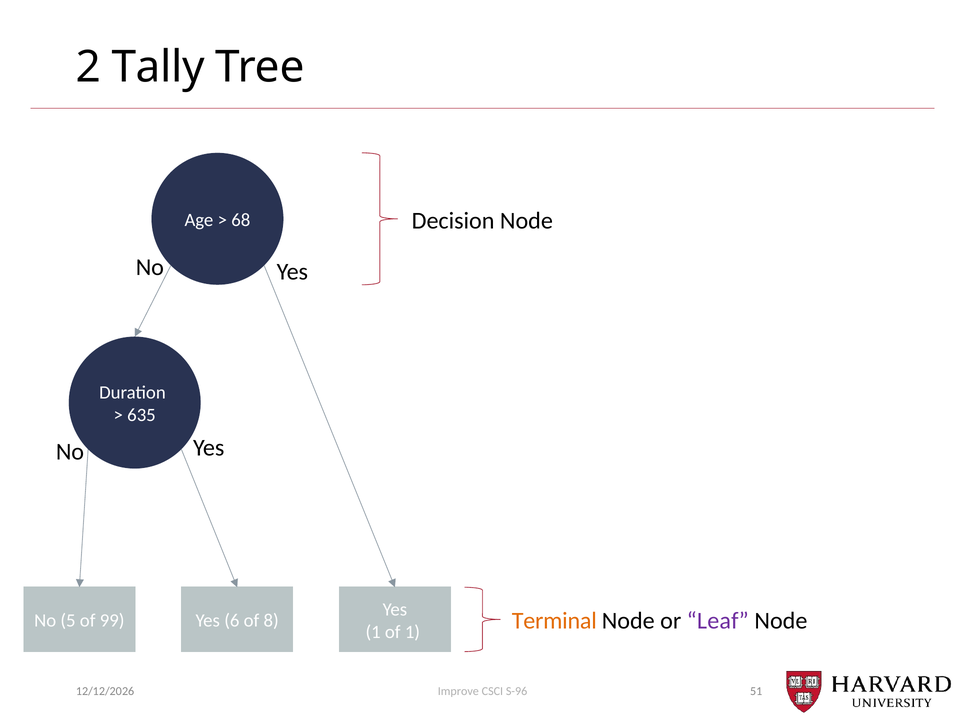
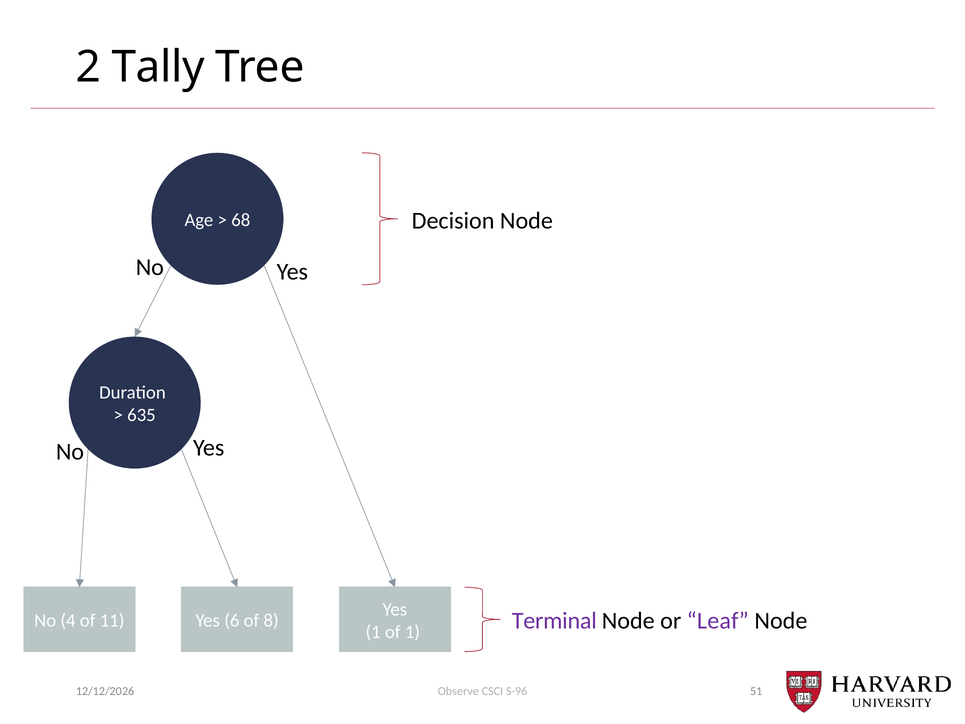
Terminal colour: orange -> purple
5: 5 -> 4
99: 99 -> 11
Improve: Improve -> Observe
